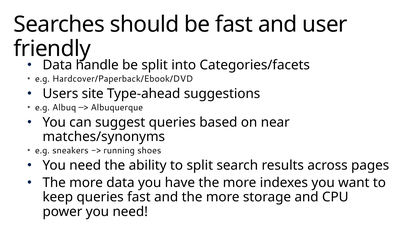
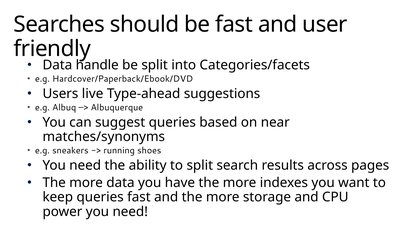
site: site -> live
